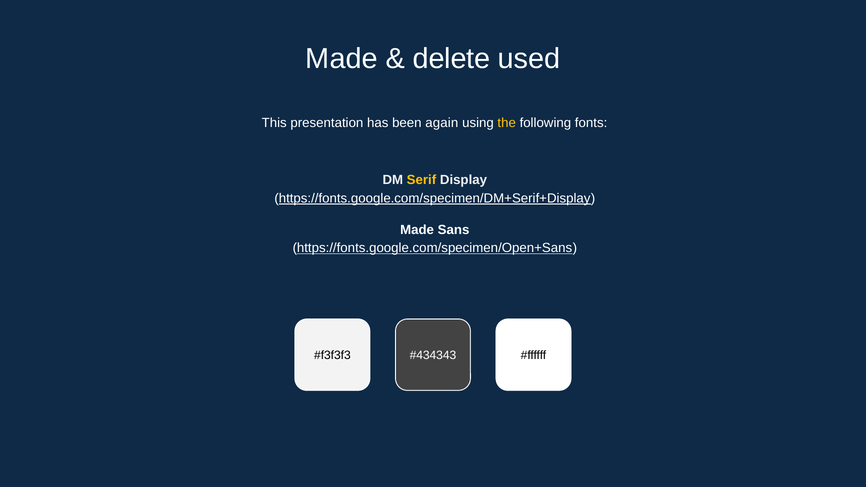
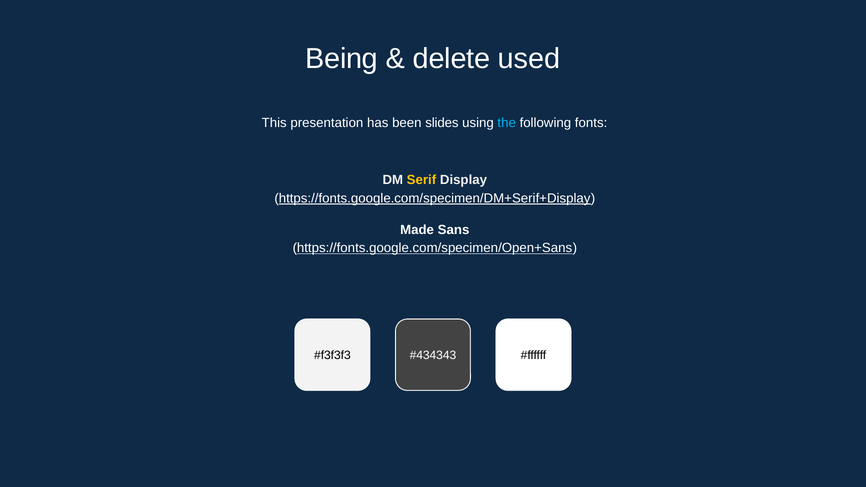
Made at (342, 59): Made -> Being
again: again -> slides
the colour: yellow -> light blue
